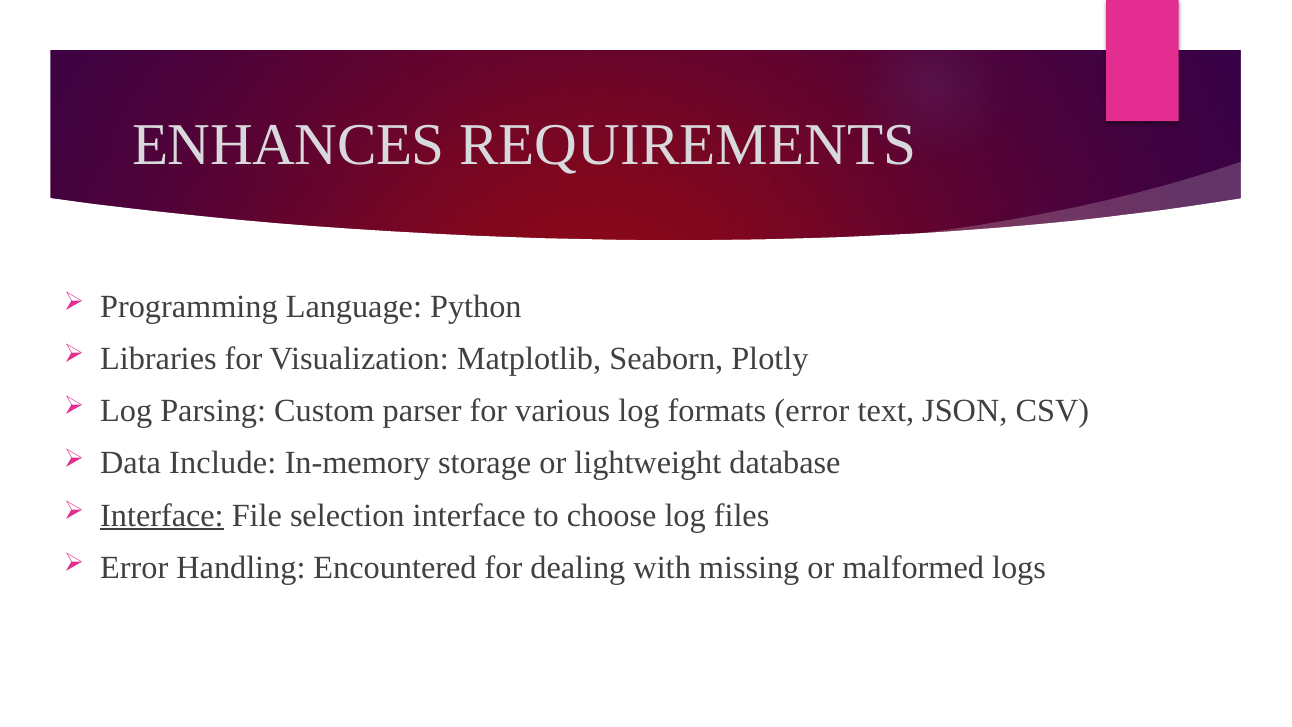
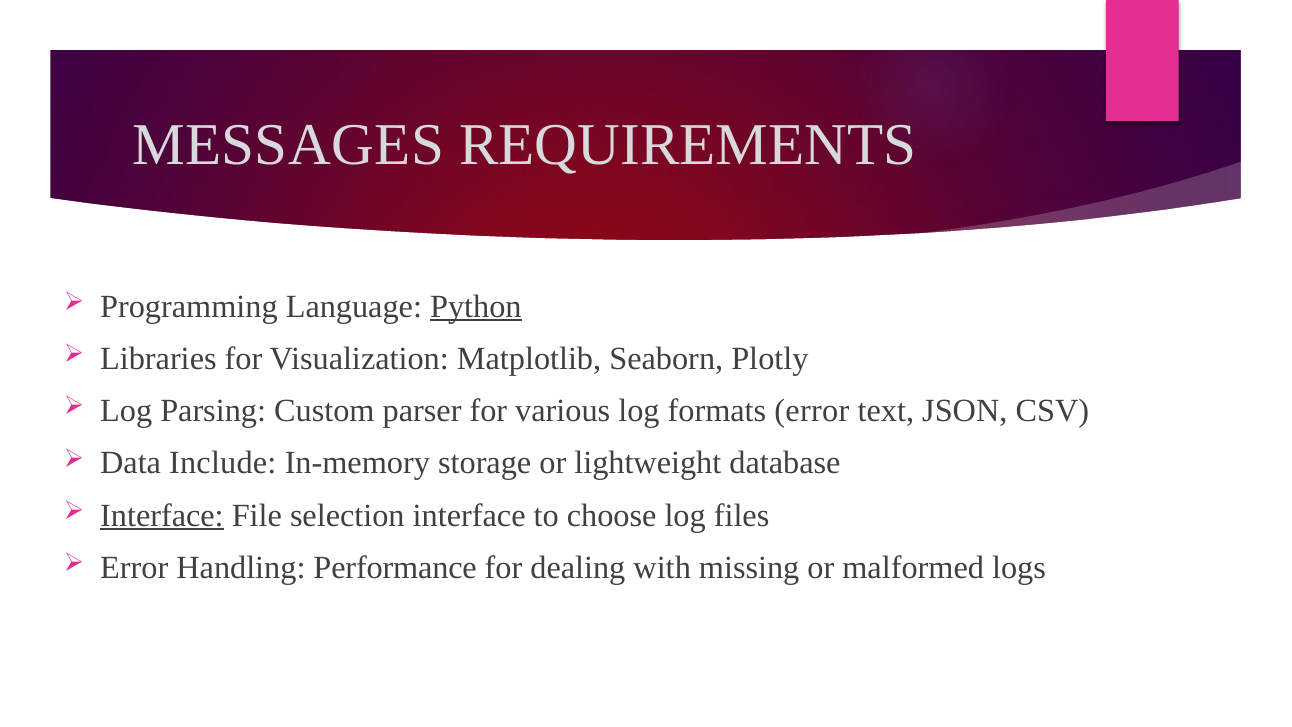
ENHANCES: ENHANCES -> MESSAGES
Python underline: none -> present
Encountered: Encountered -> Performance
